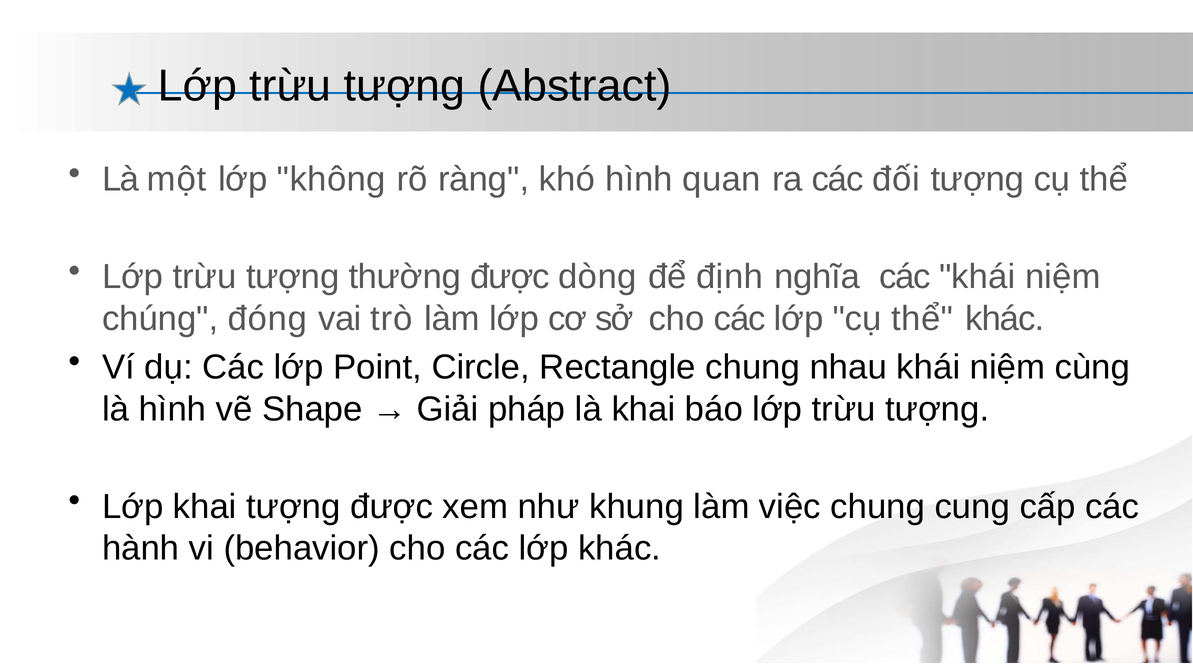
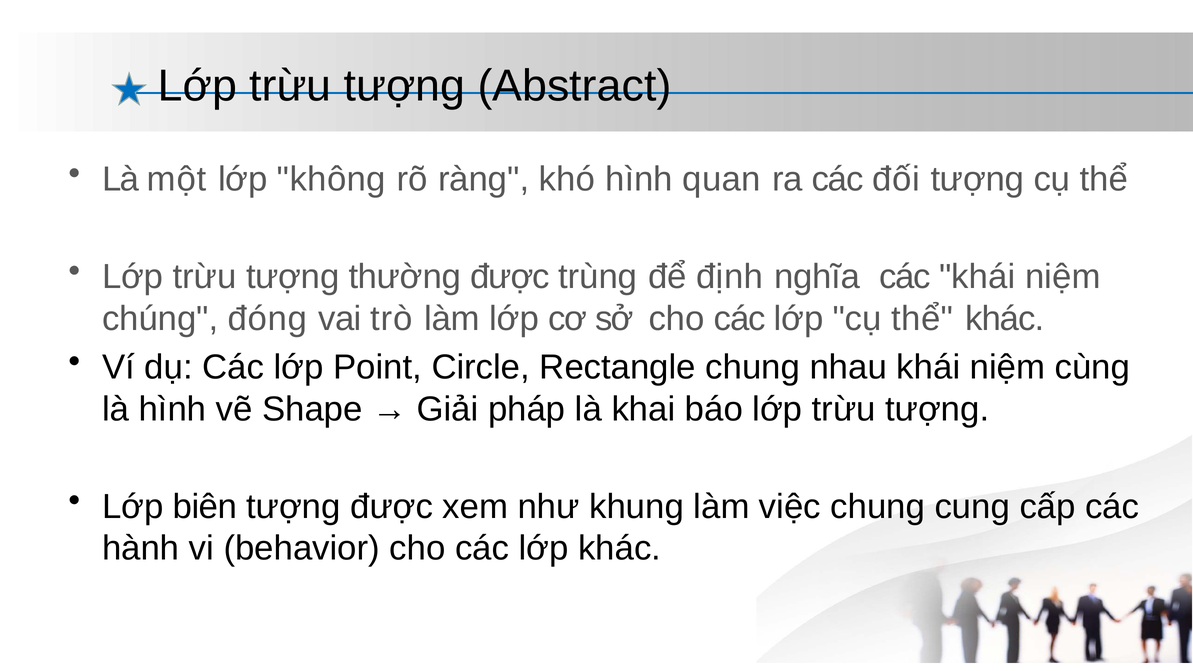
dòng: dòng -> trùng
Lớp khai: khai -> biên
